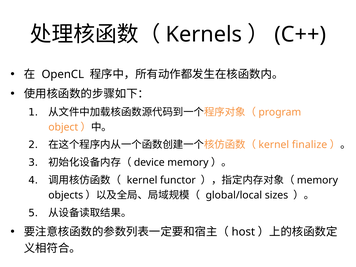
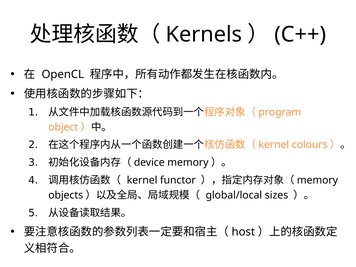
finalize: finalize -> colours
